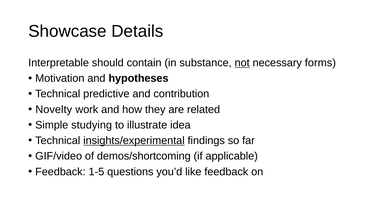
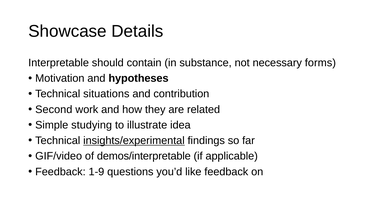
not underline: present -> none
predictive: predictive -> situations
Novelty: Novelty -> Second
demos/shortcoming: demos/shortcoming -> demos/interpretable
1-5: 1-5 -> 1-9
